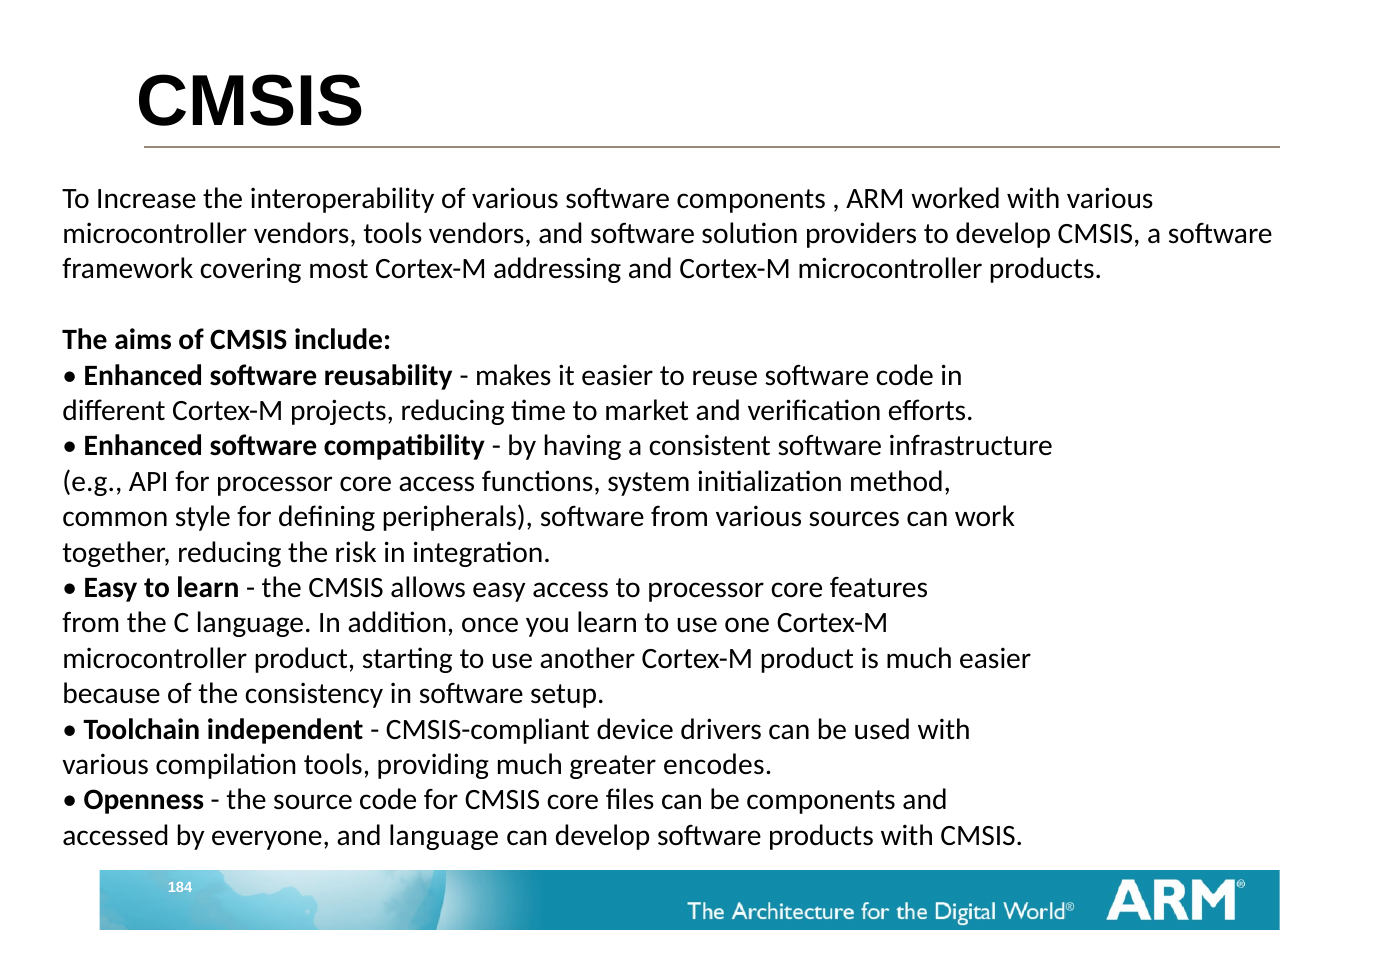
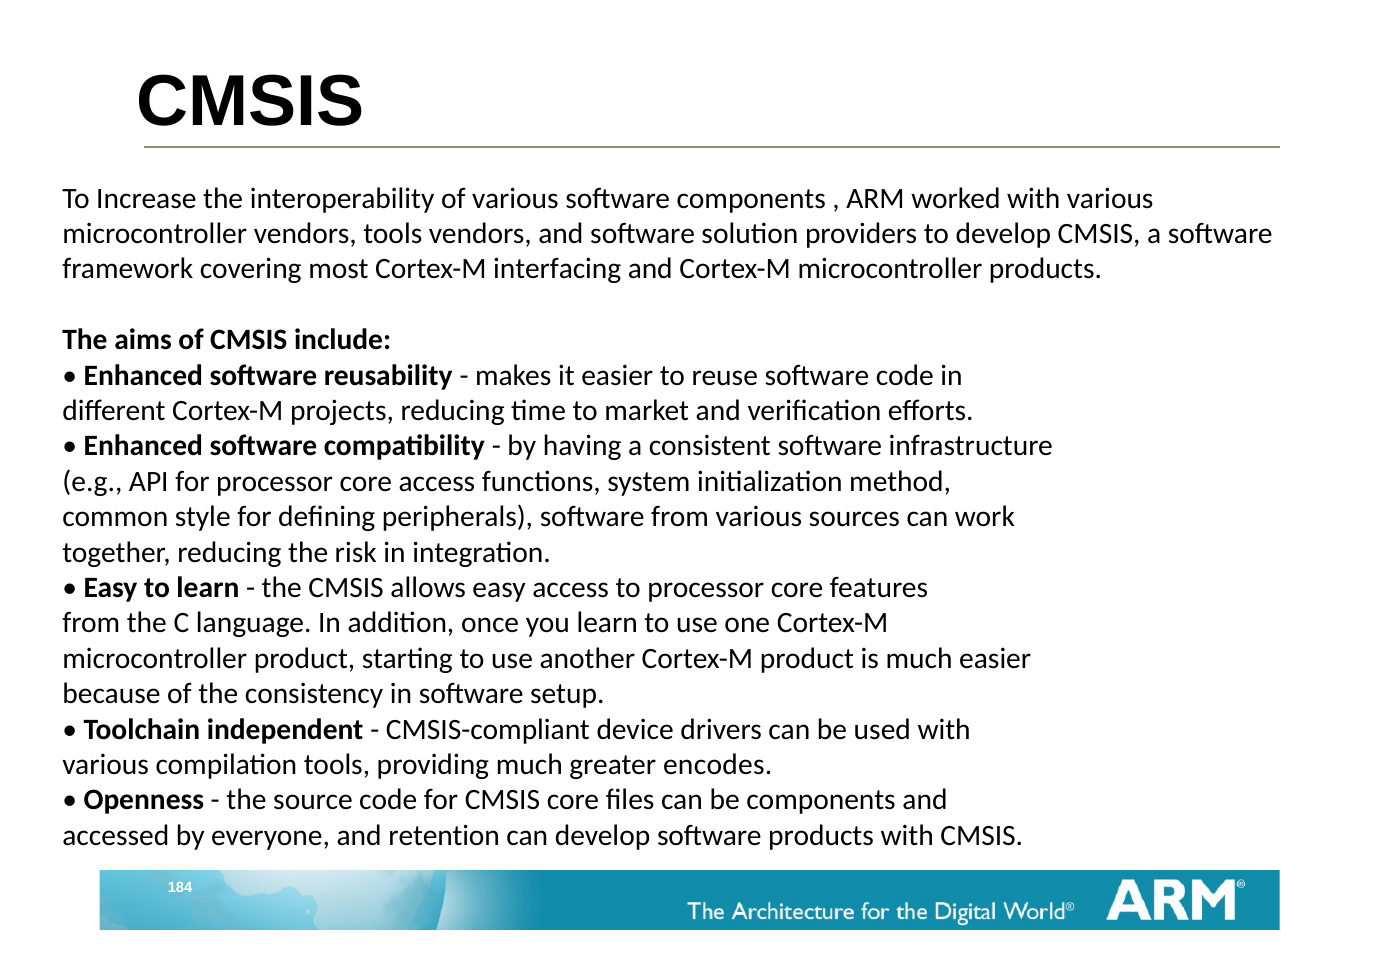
addressing: addressing -> interfacing
and language: language -> retention
